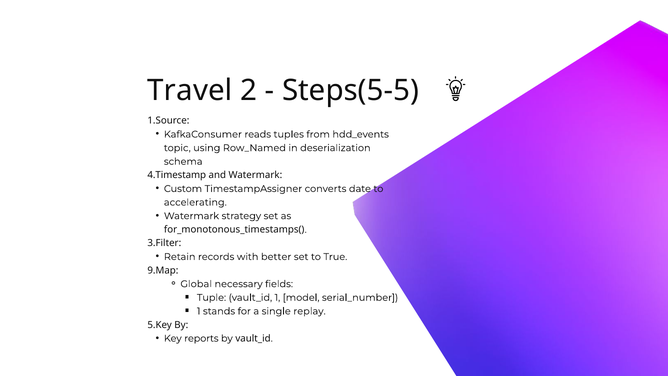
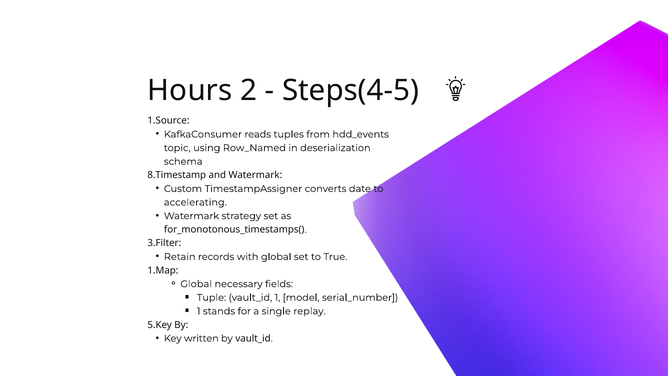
Travel: Travel -> Hours
Steps(5-5: Steps(5-5 -> Steps(4-5
4.Timestamp: 4.Timestamp -> 8.Timestamp
with better: better -> global
9.Map: 9.Map -> 1.Map
reports: reports -> written
